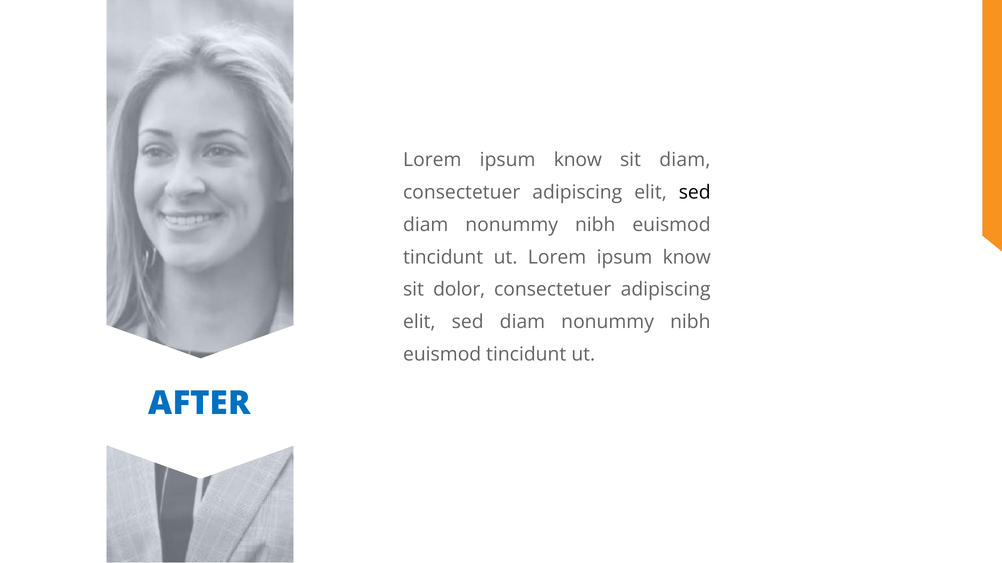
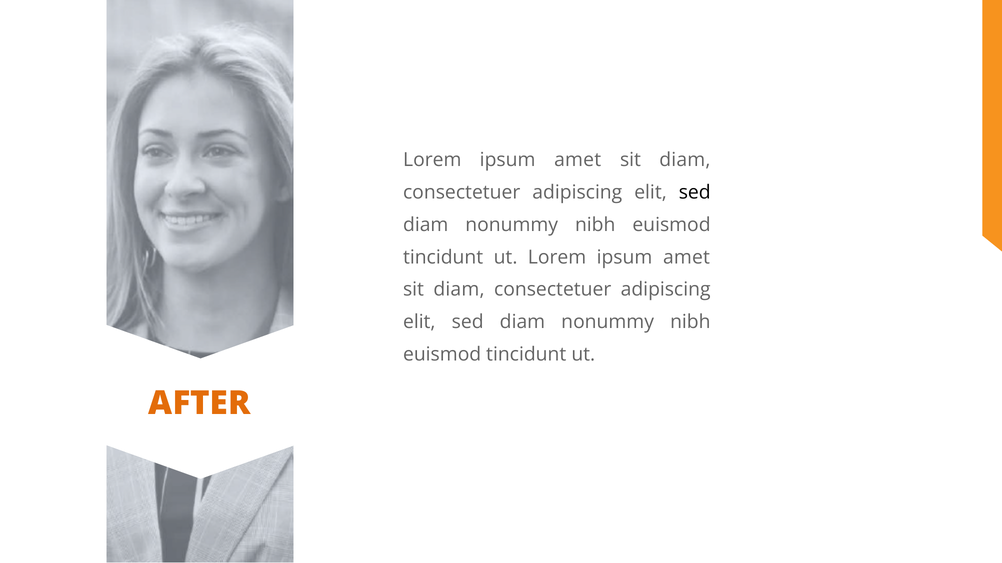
know at (578, 160): know -> amet
ut Lorem ipsum know: know -> amet
dolor at (459, 290): dolor -> diam
AFTER colour: blue -> orange
